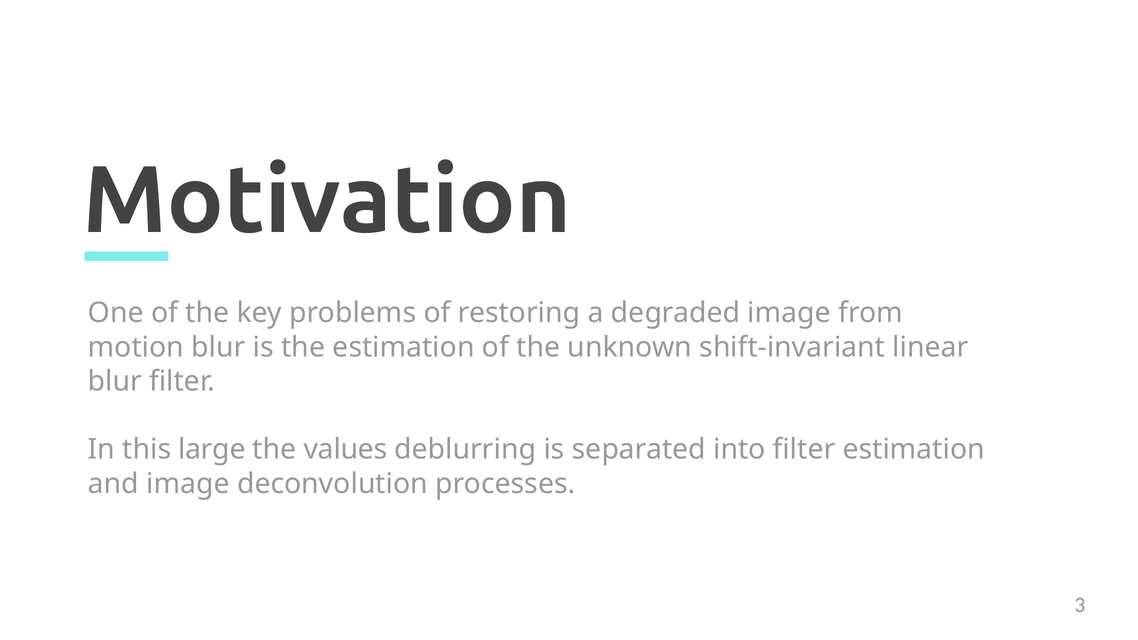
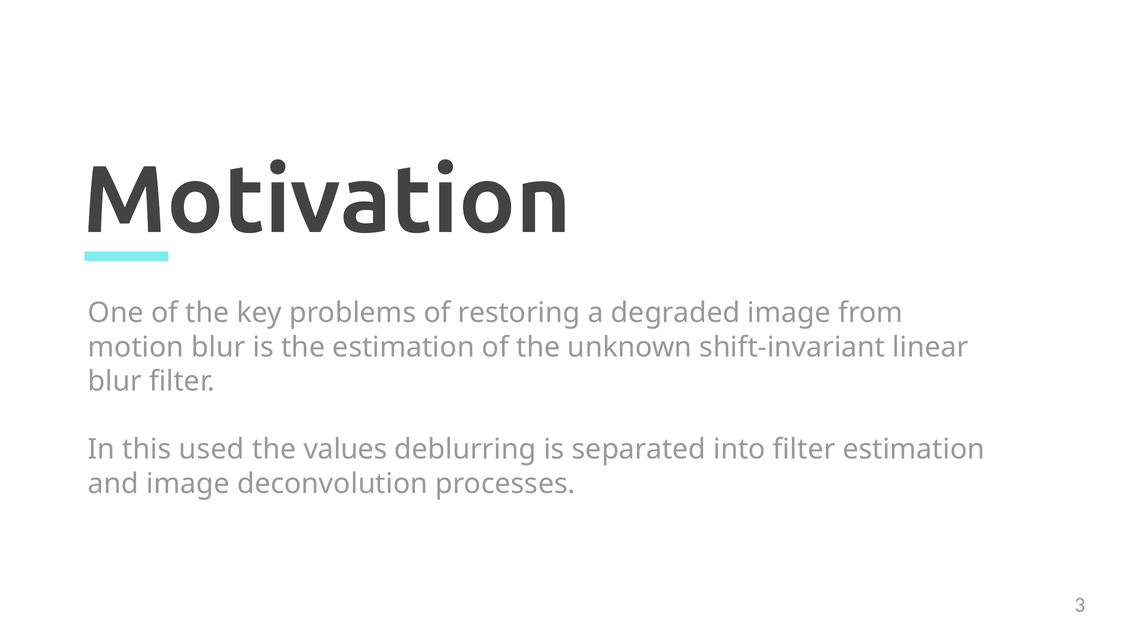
large: large -> used
